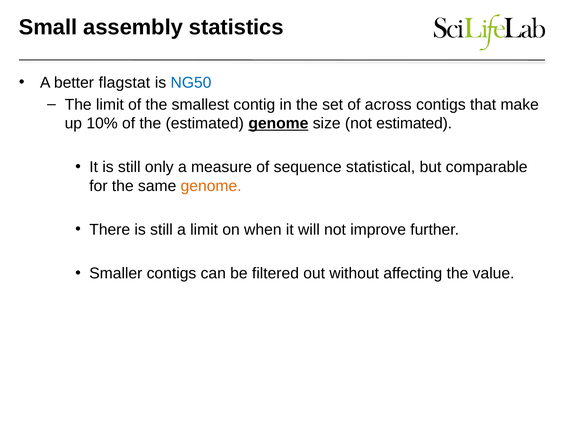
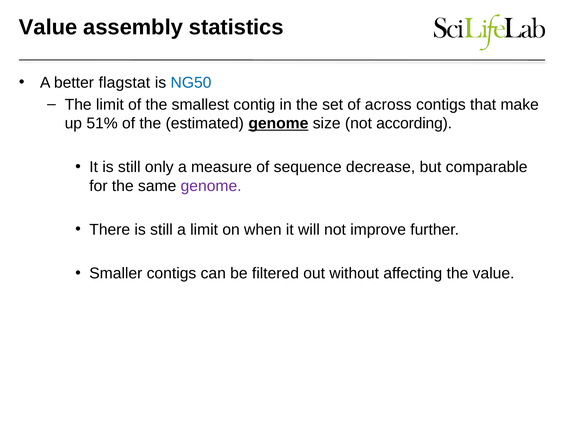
Small at (48, 27): Small -> Value
10%: 10% -> 51%
not estimated: estimated -> according
statistical: statistical -> decrease
genome at (211, 186) colour: orange -> purple
